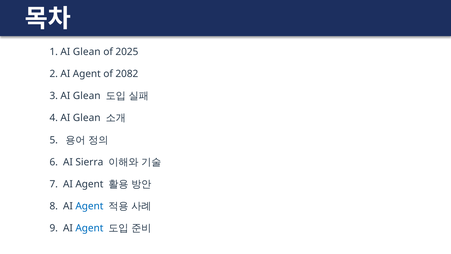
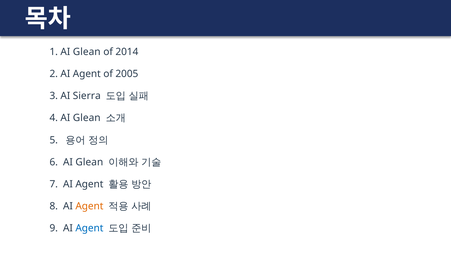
2025: 2025 -> 2014
2082: 2082 -> 2005
3 AI Glean: Glean -> Sierra
6 AI Sierra: Sierra -> Glean
Agent at (89, 206) colour: blue -> orange
